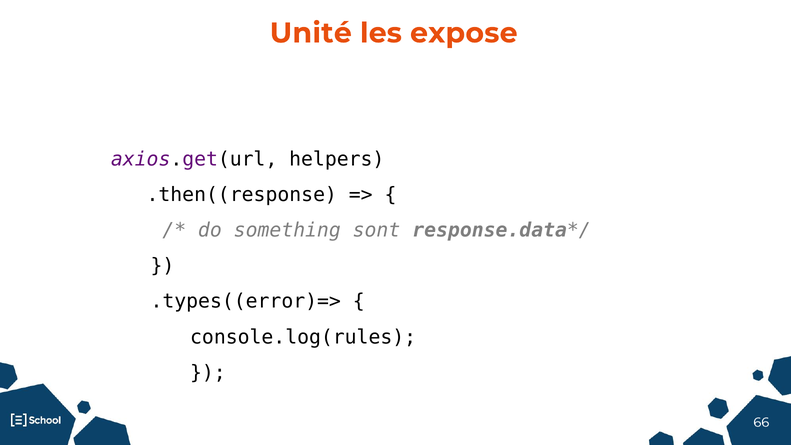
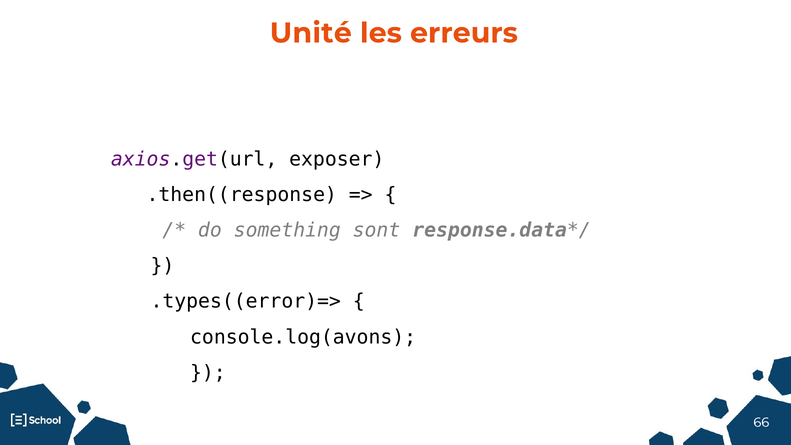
expose: expose -> erreurs
helpers: helpers -> exposer
console.log(rules: console.log(rules -> console.log(avons
